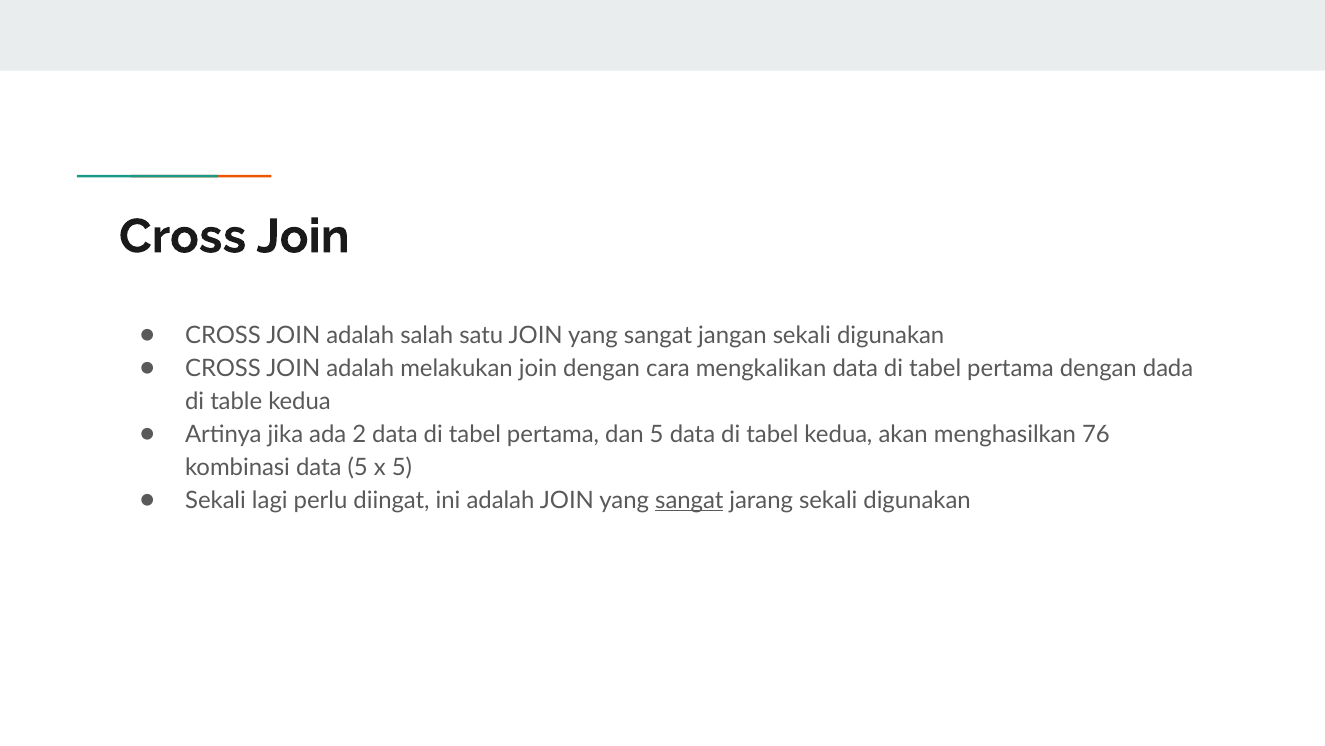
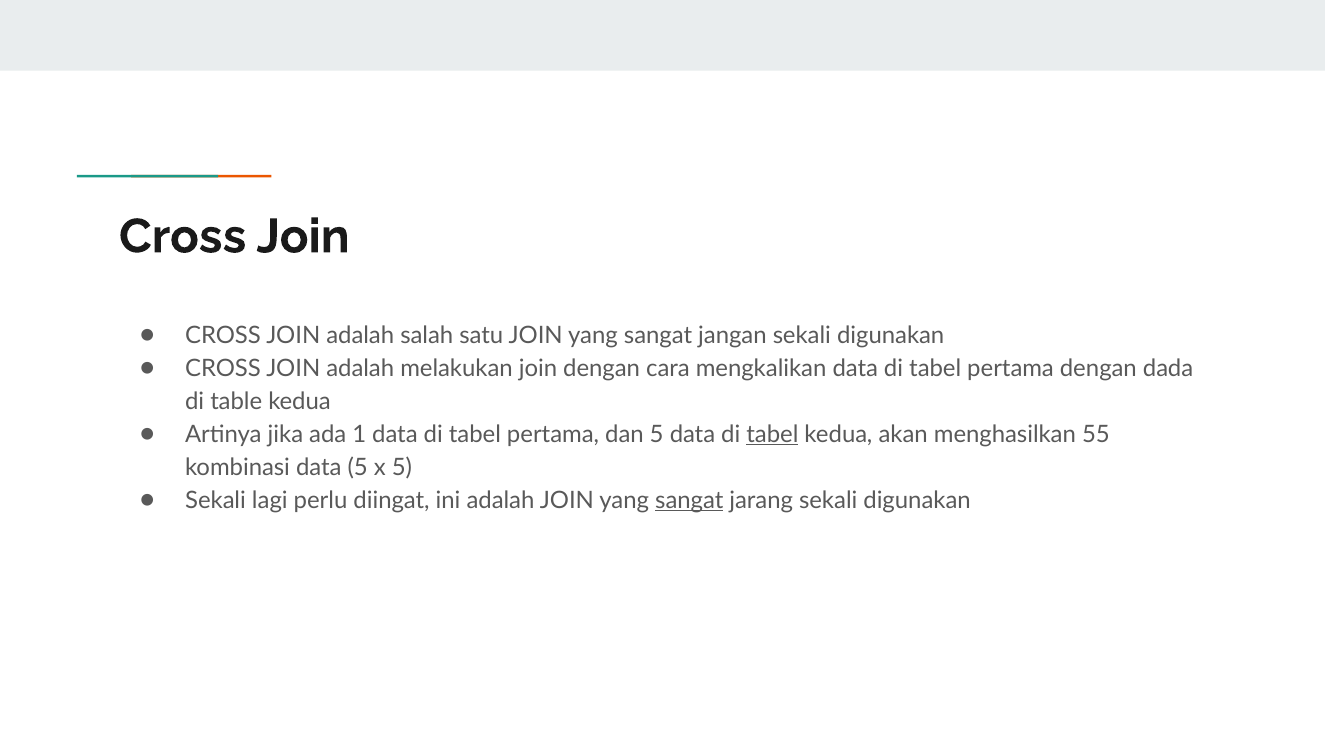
2: 2 -> 1
tabel at (772, 434) underline: none -> present
76: 76 -> 55
